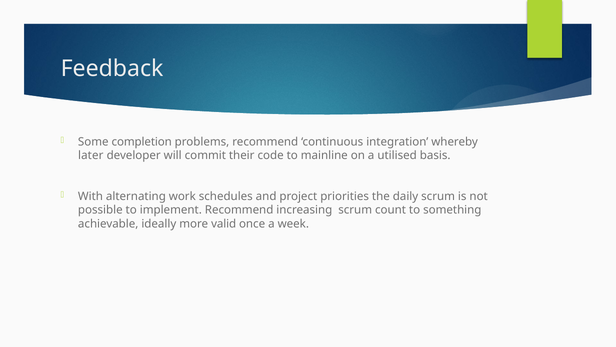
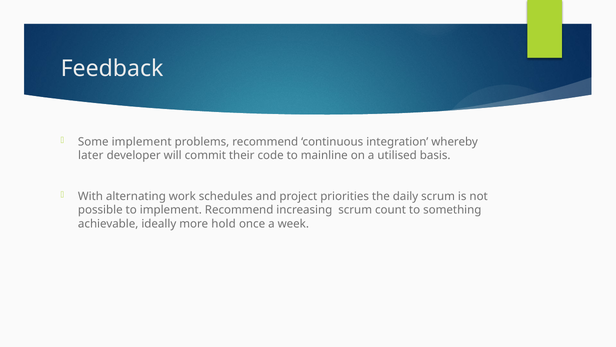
Some completion: completion -> implement
valid: valid -> hold
